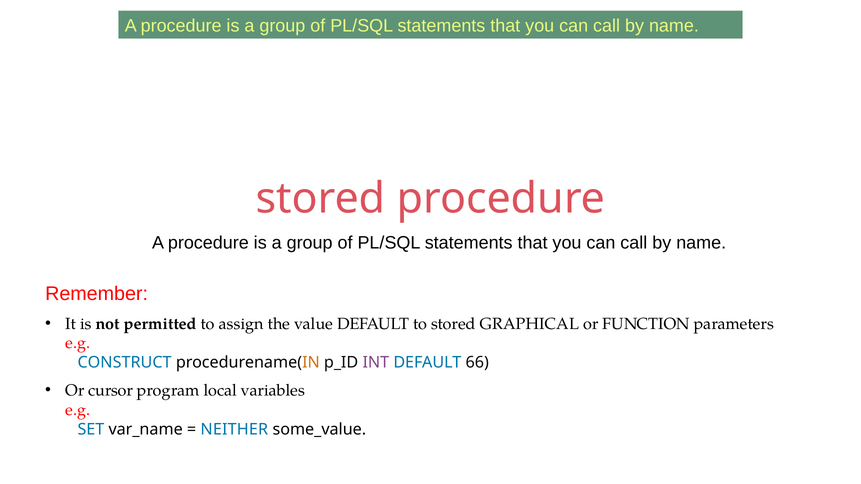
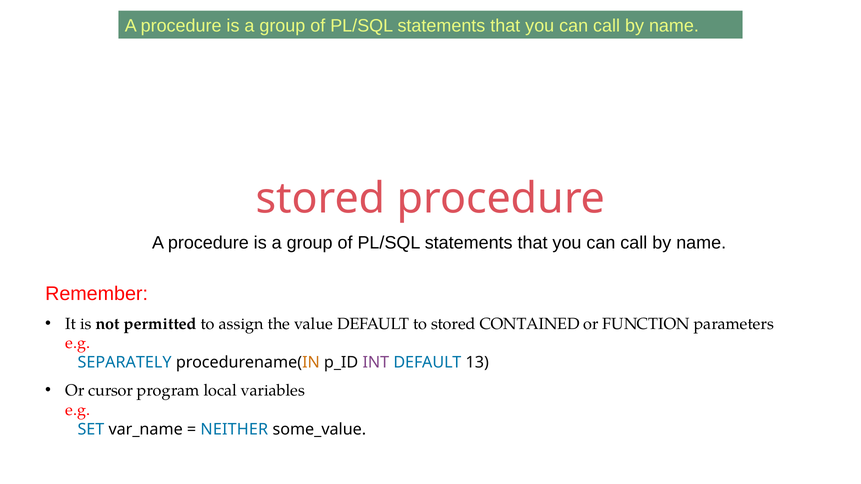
GRAPHICAL: GRAPHICAL -> CONTAINED
CONSTRUCT: CONSTRUCT -> SEPARATELY
66: 66 -> 13
